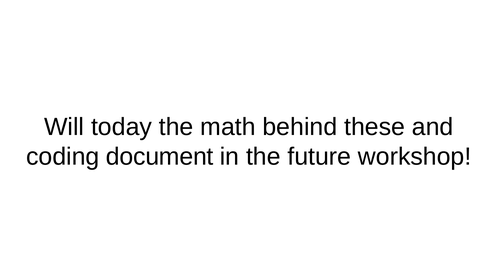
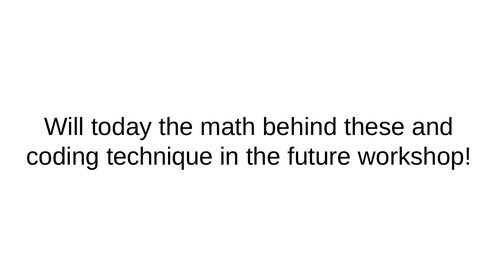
document: document -> technique
